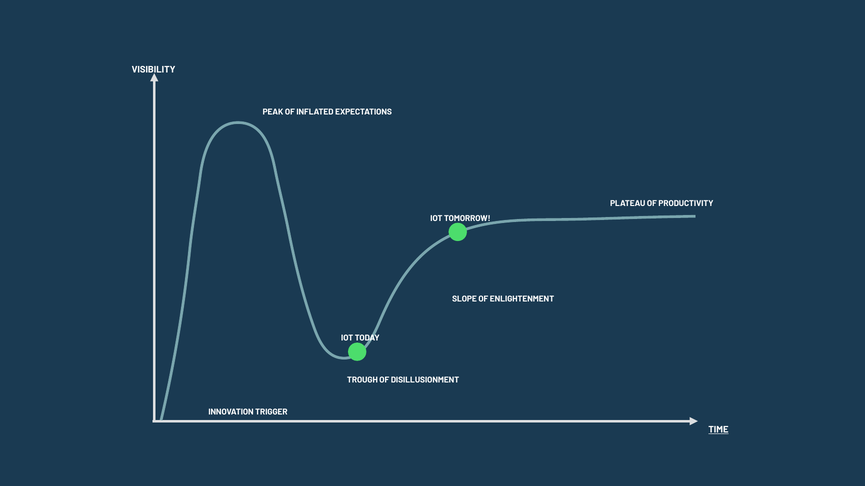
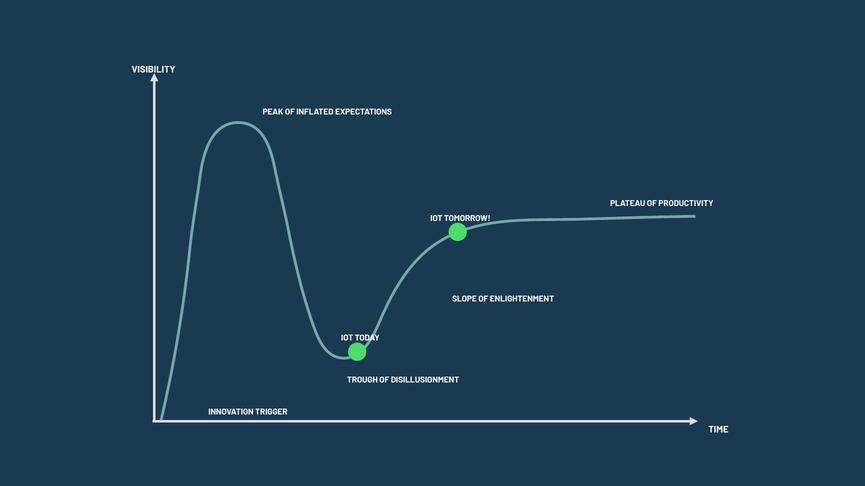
TIME underline: present -> none
